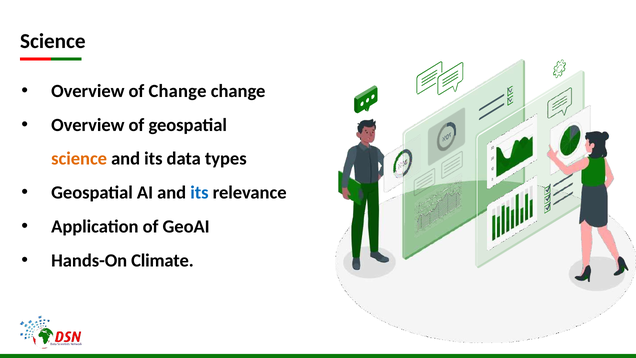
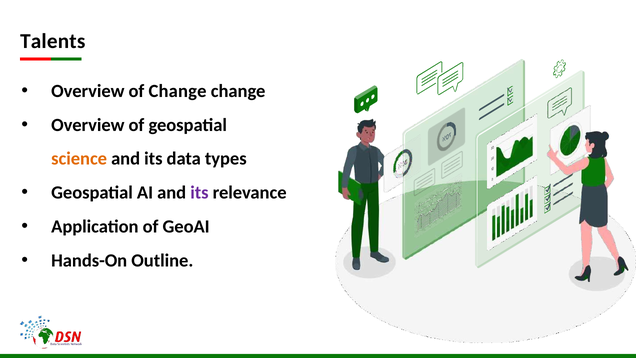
Science at (53, 41): Science -> Talents
its at (199, 193) colour: blue -> purple
Climate: Climate -> Outline
